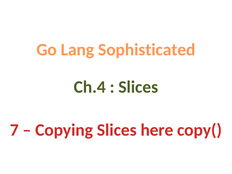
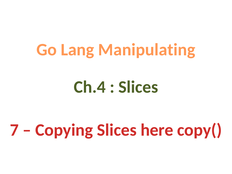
Sophisticated: Sophisticated -> Manipulating
